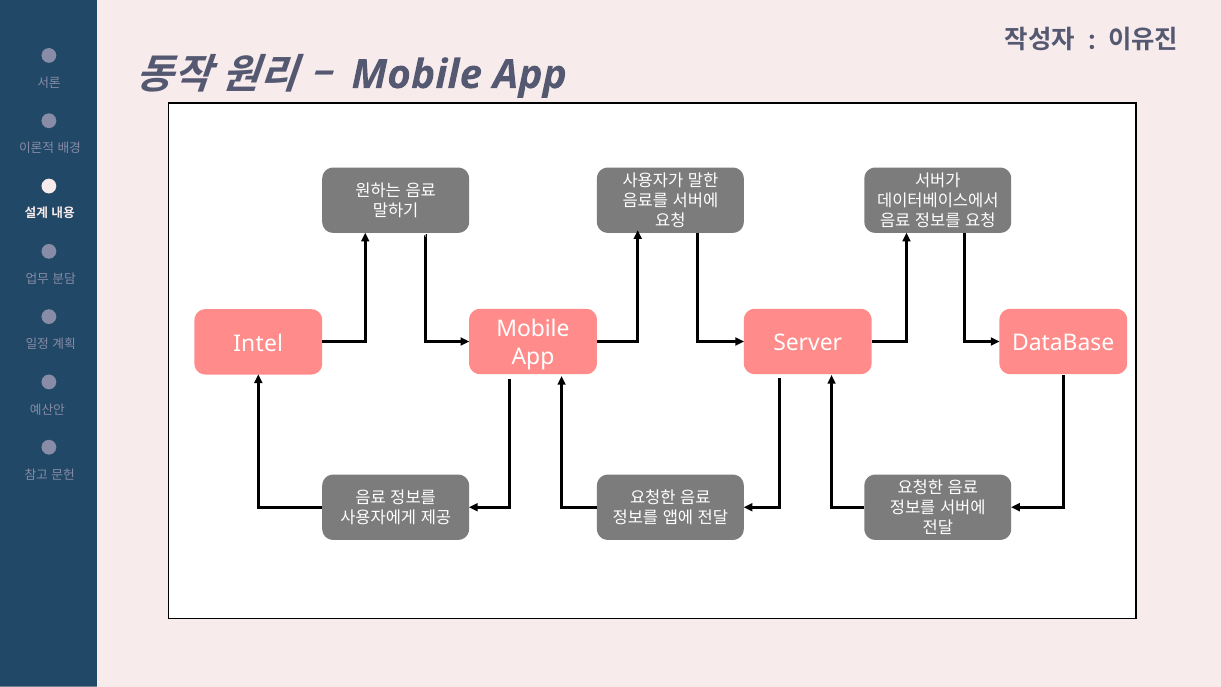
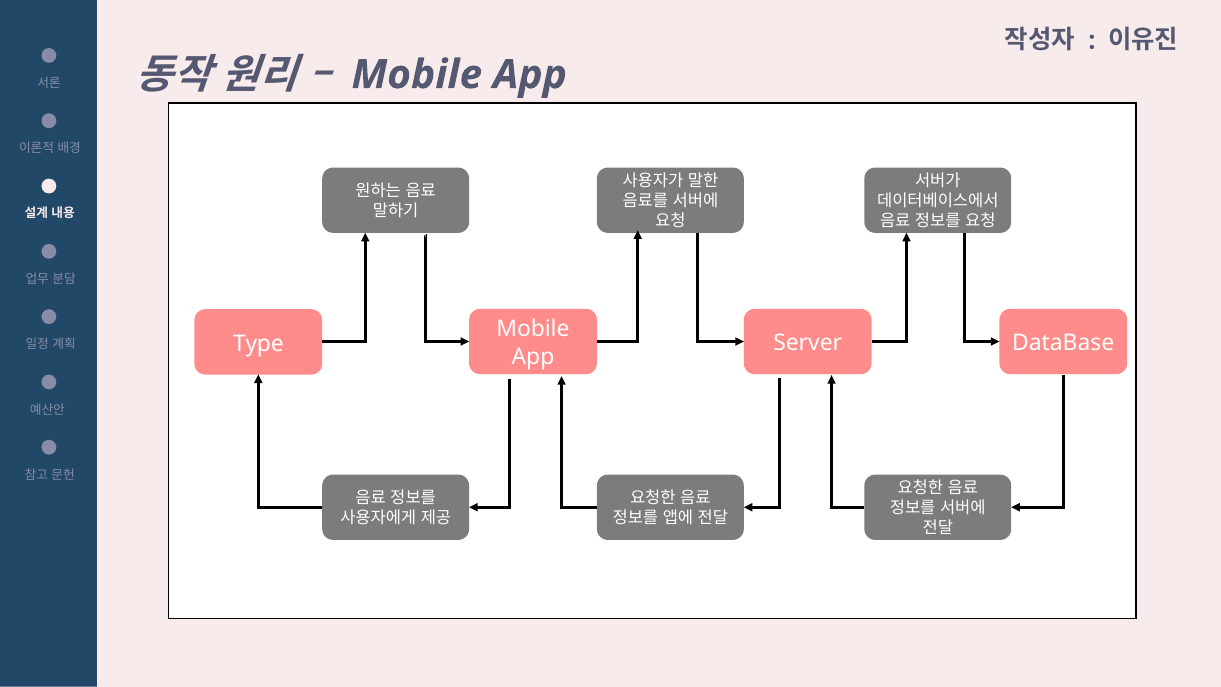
Intel: Intel -> Type
